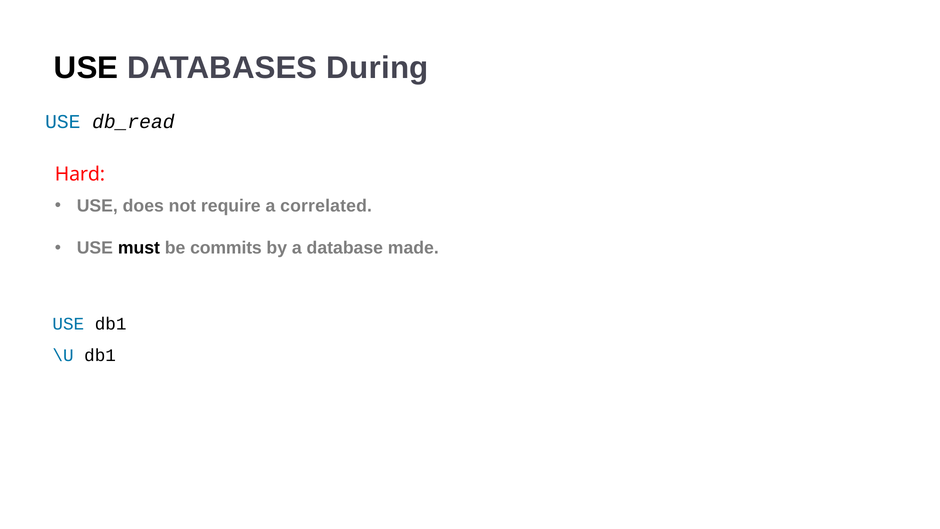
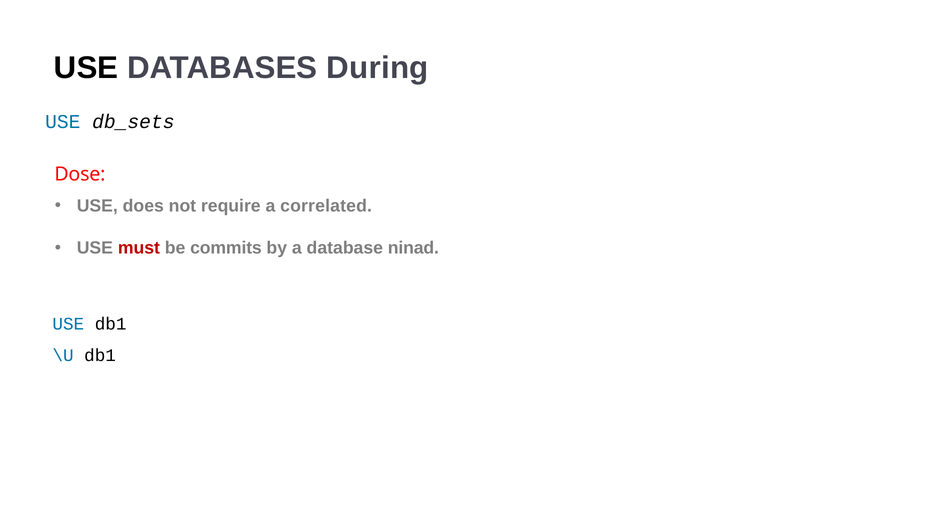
db_read: db_read -> db_sets
Hard: Hard -> Dose
must colour: black -> red
made: made -> ninad
